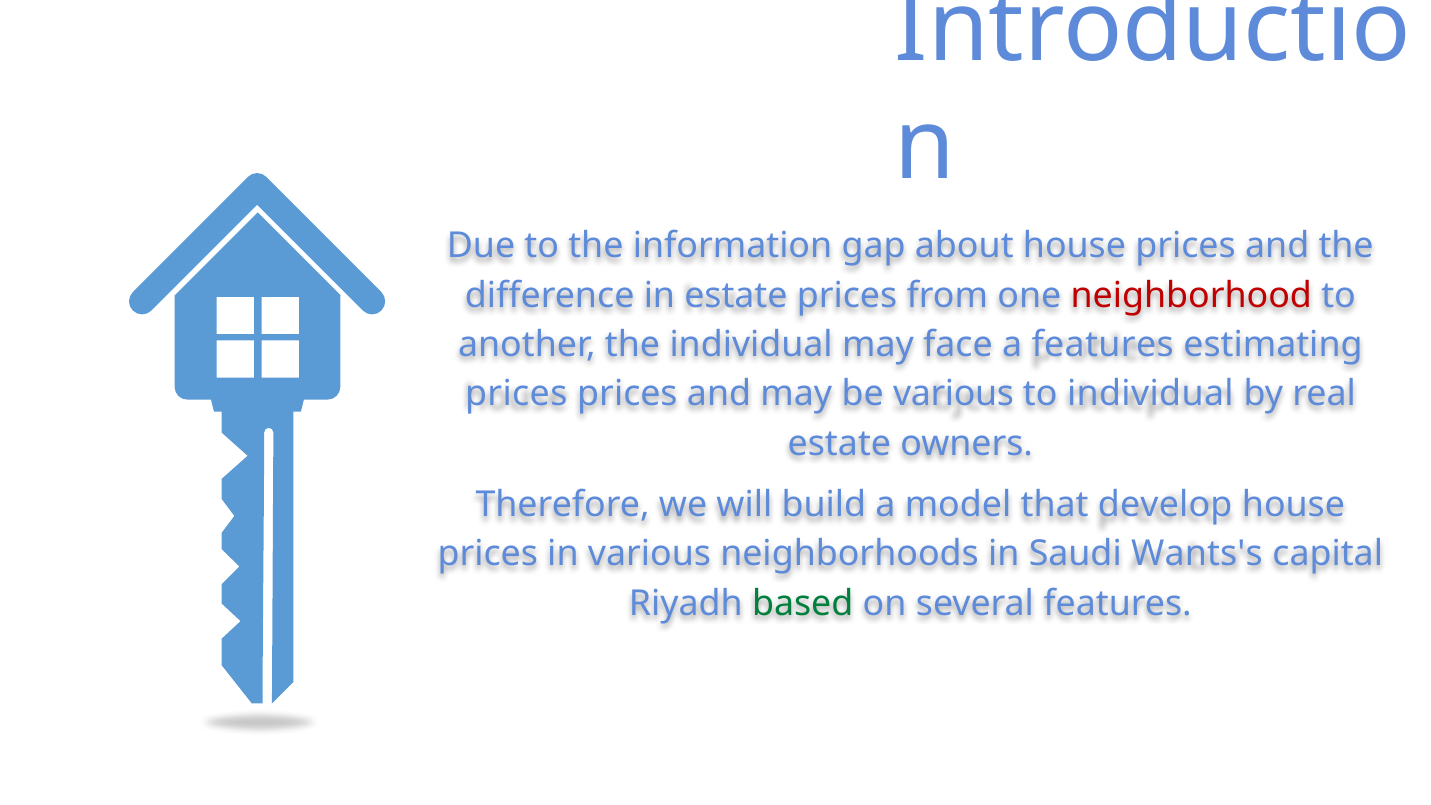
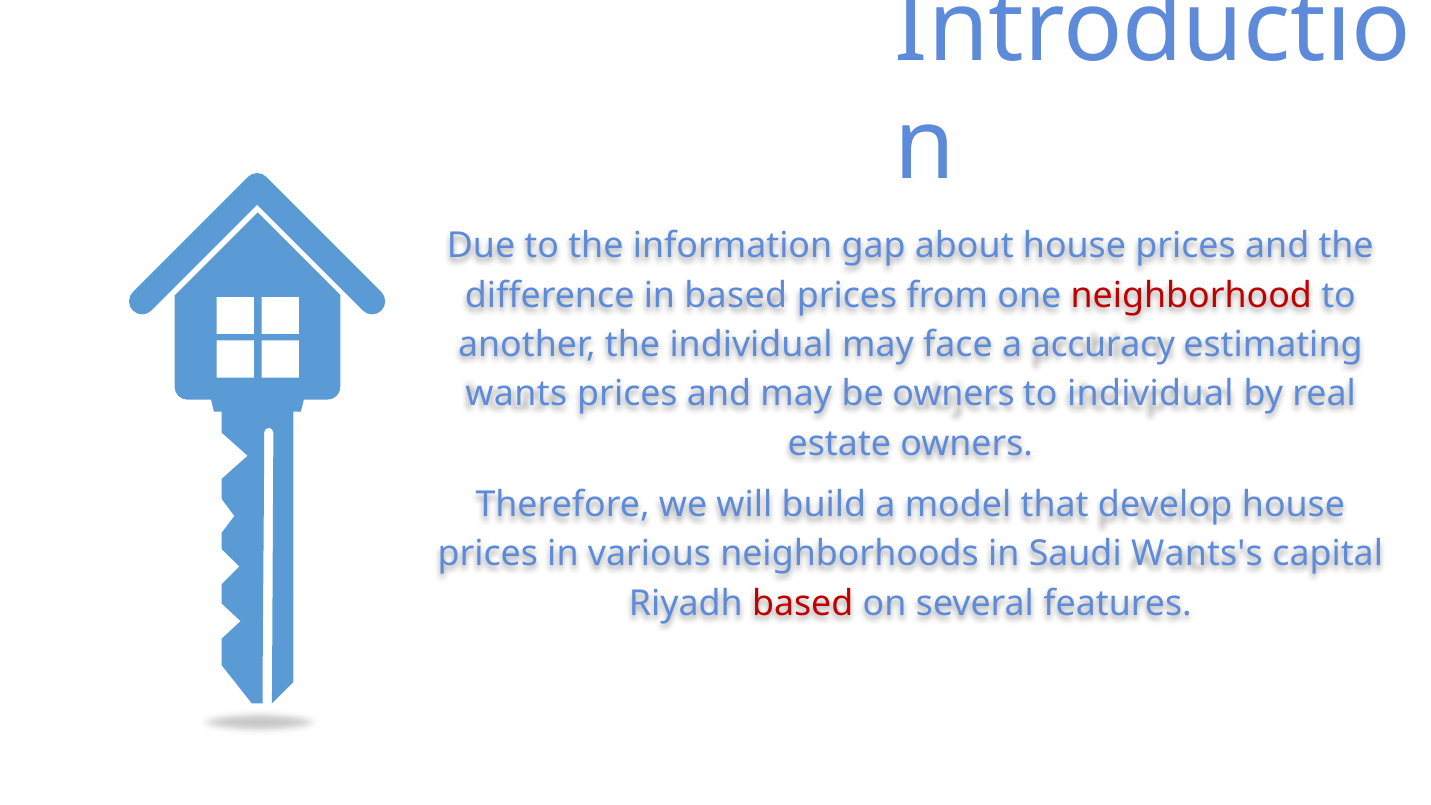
in estate: estate -> based
a features: features -> accuracy
prices at (516, 394): prices -> wants
be various: various -> owners
based at (803, 603) colour: green -> red
